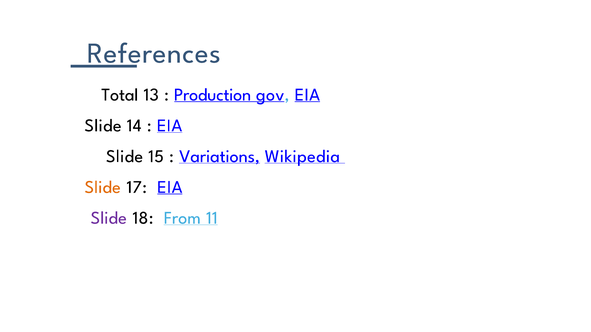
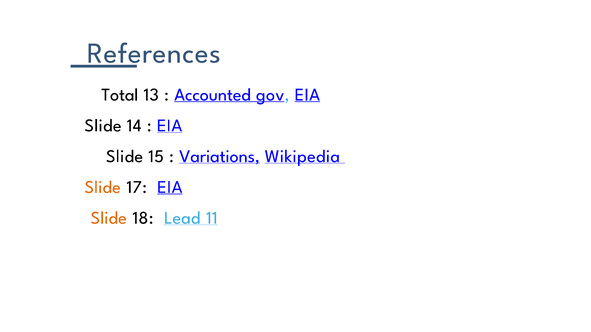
Production: Production -> Accounted
Slide at (109, 218) colour: purple -> orange
From: From -> Lead
